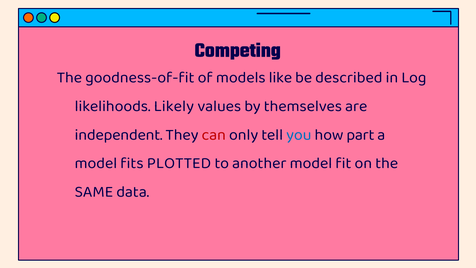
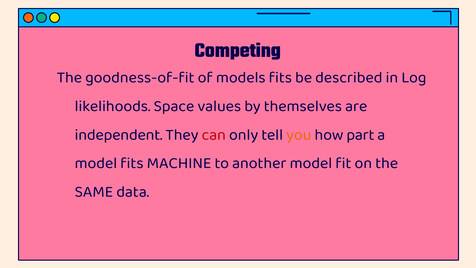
models like: like -> fits
Likely: Likely -> Space
you colour: blue -> orange
PLOTTED: PLOTTED -> MACHINE
